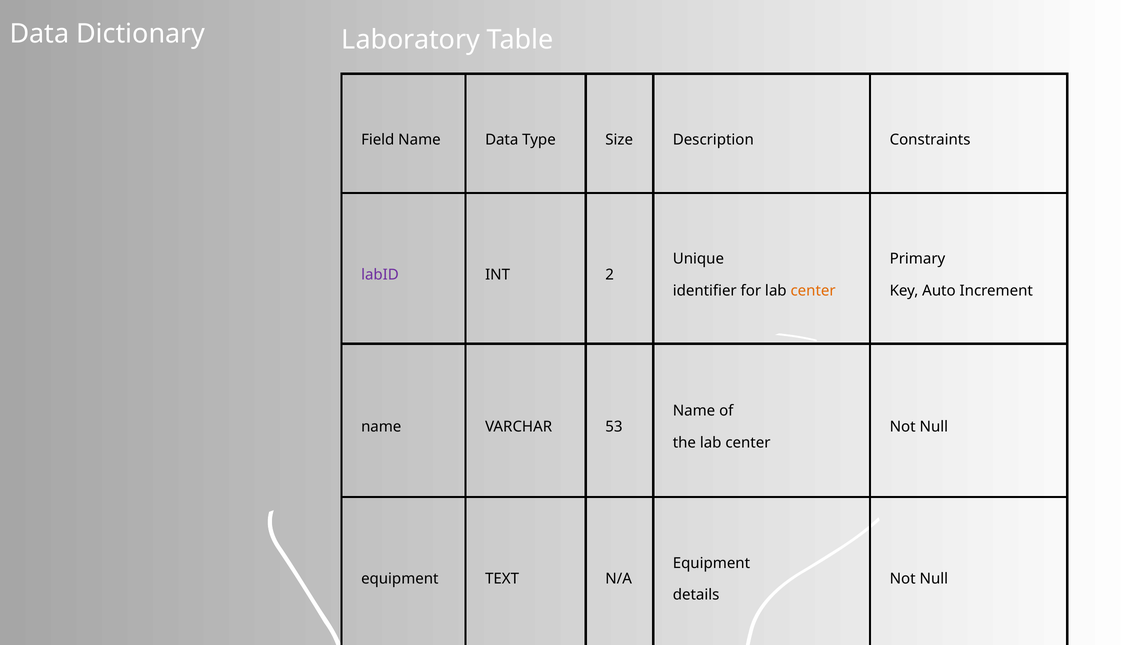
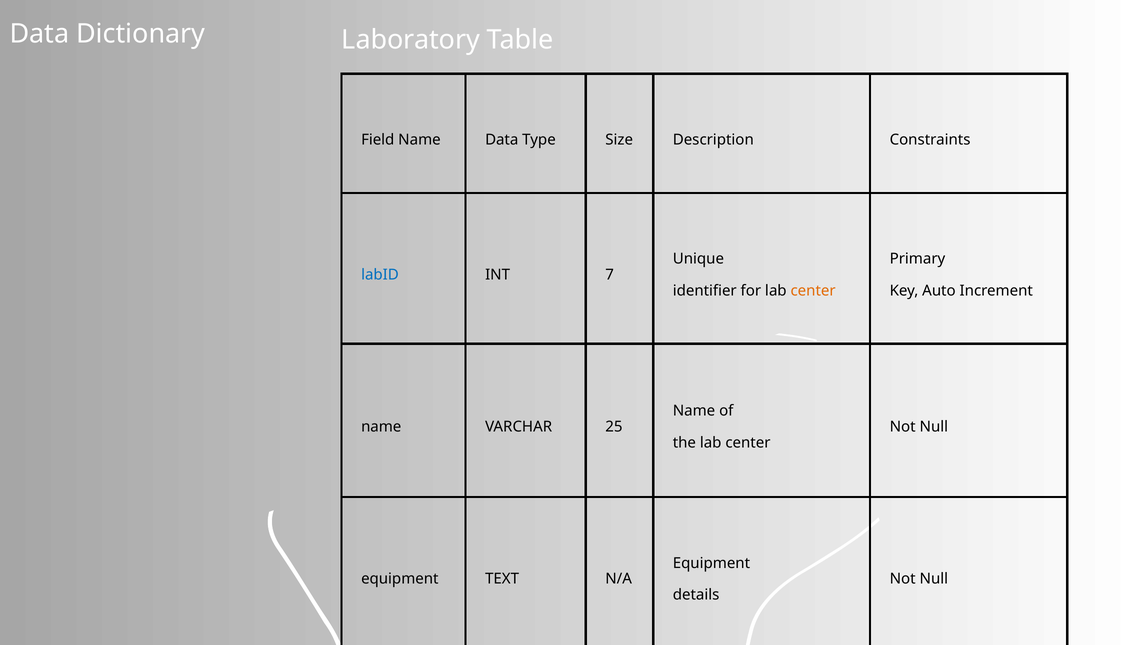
labID colour: purple -> blue
2: 2 -> 7
53: 53 -> 25
